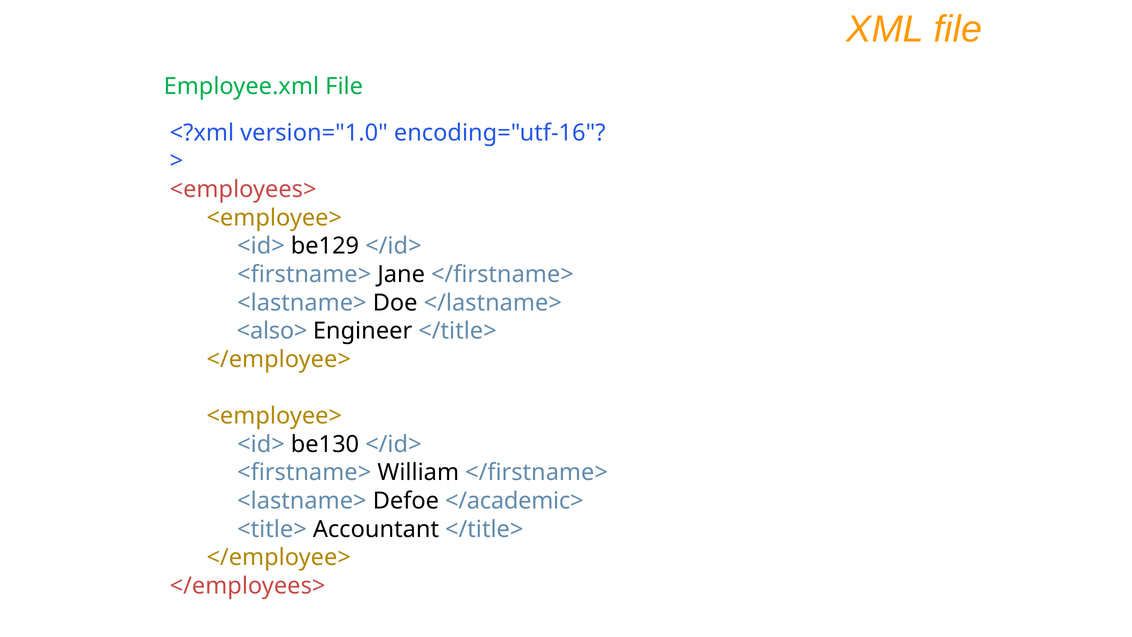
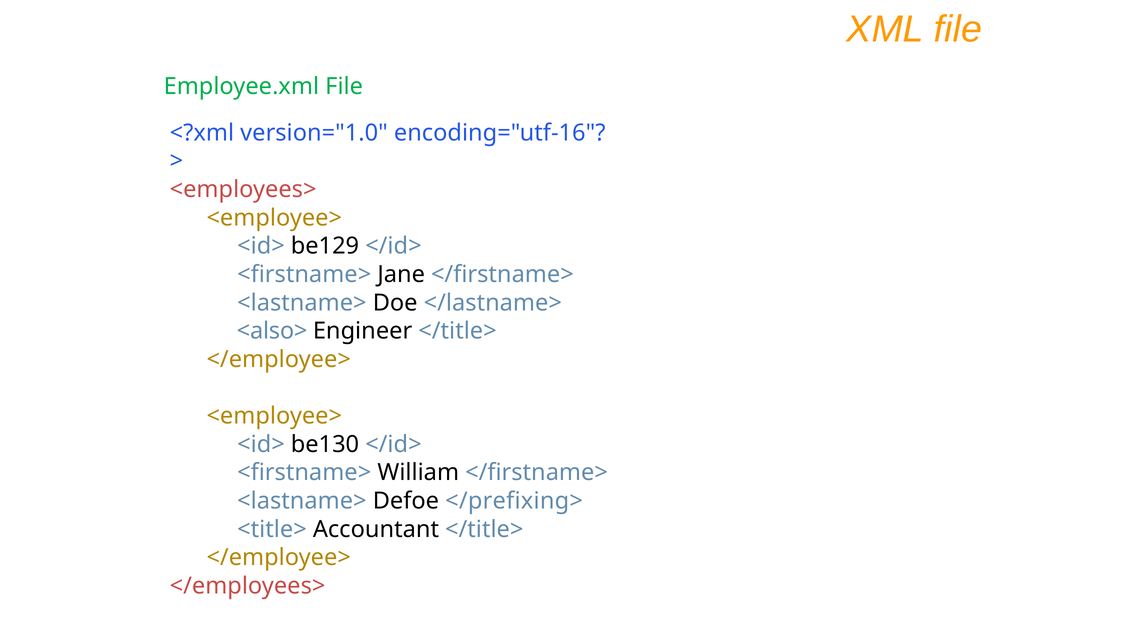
</academic>: </academic> -> </prefixing>
